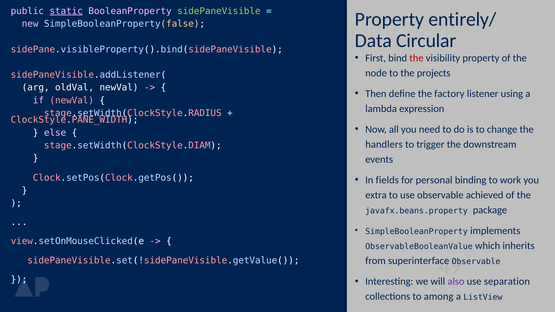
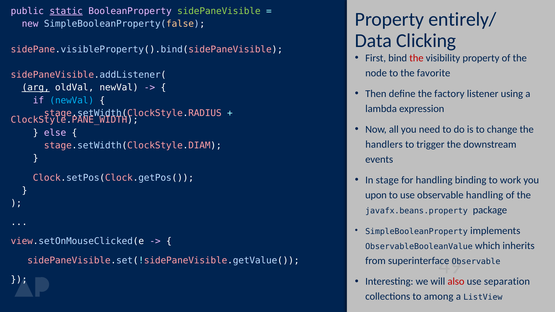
Circular: Circular -> Clicking
projects: projects -> favorite
arg underline: none -> present
newVal at (72, 100) colour: pink -> light blue
fields: fields -> stage
for personal: personal -> handling
extra: extra -> upon
observable achieved: achieved -> handling
also colour: purple -> red
